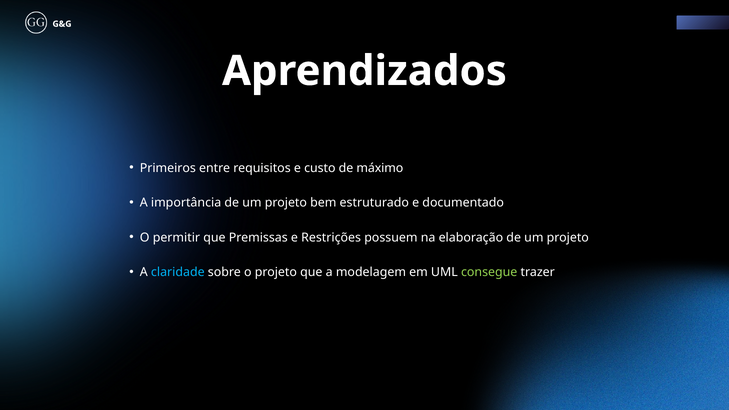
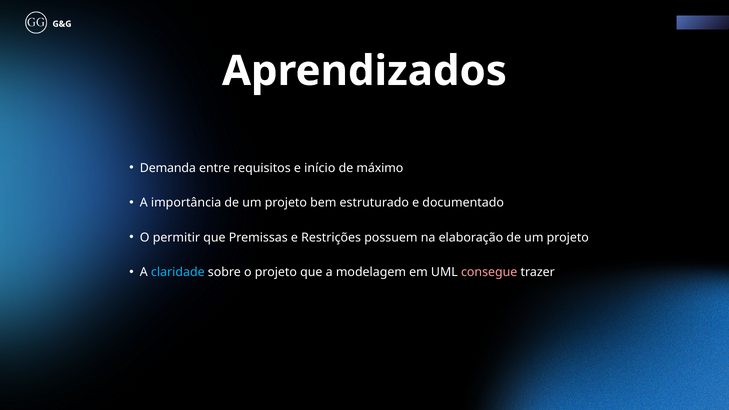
Primeiros: Primeiros -> Demanda
custo: custo -> início
consegue colour: light green -> pink
